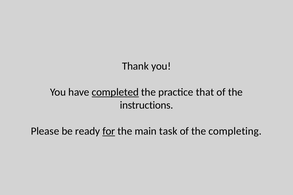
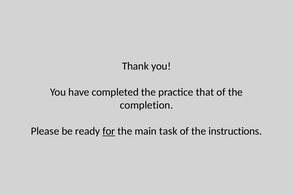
completed underline: present -> none
instructions: instructions -> completion
completing: completing -> instructions
